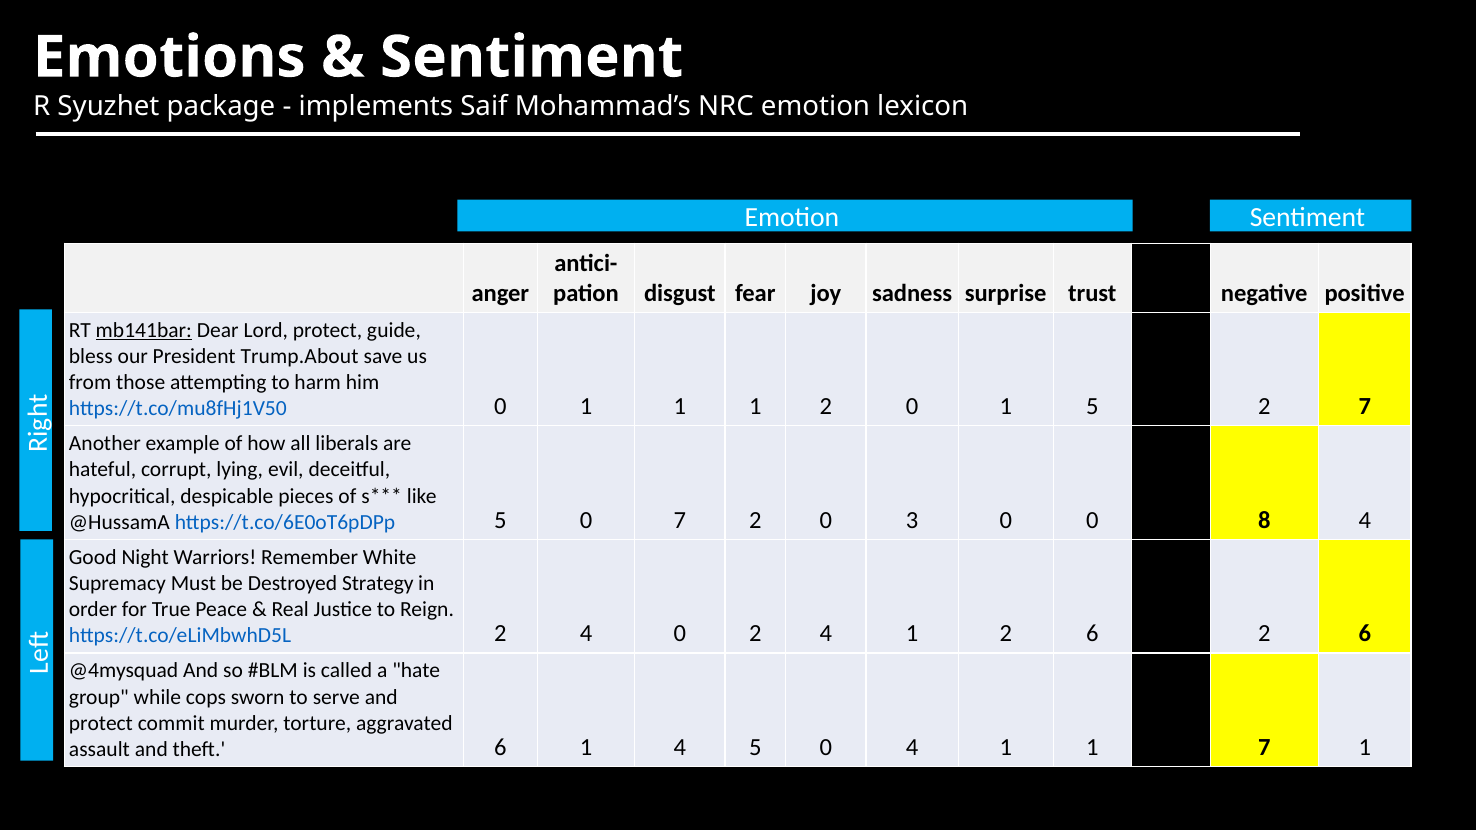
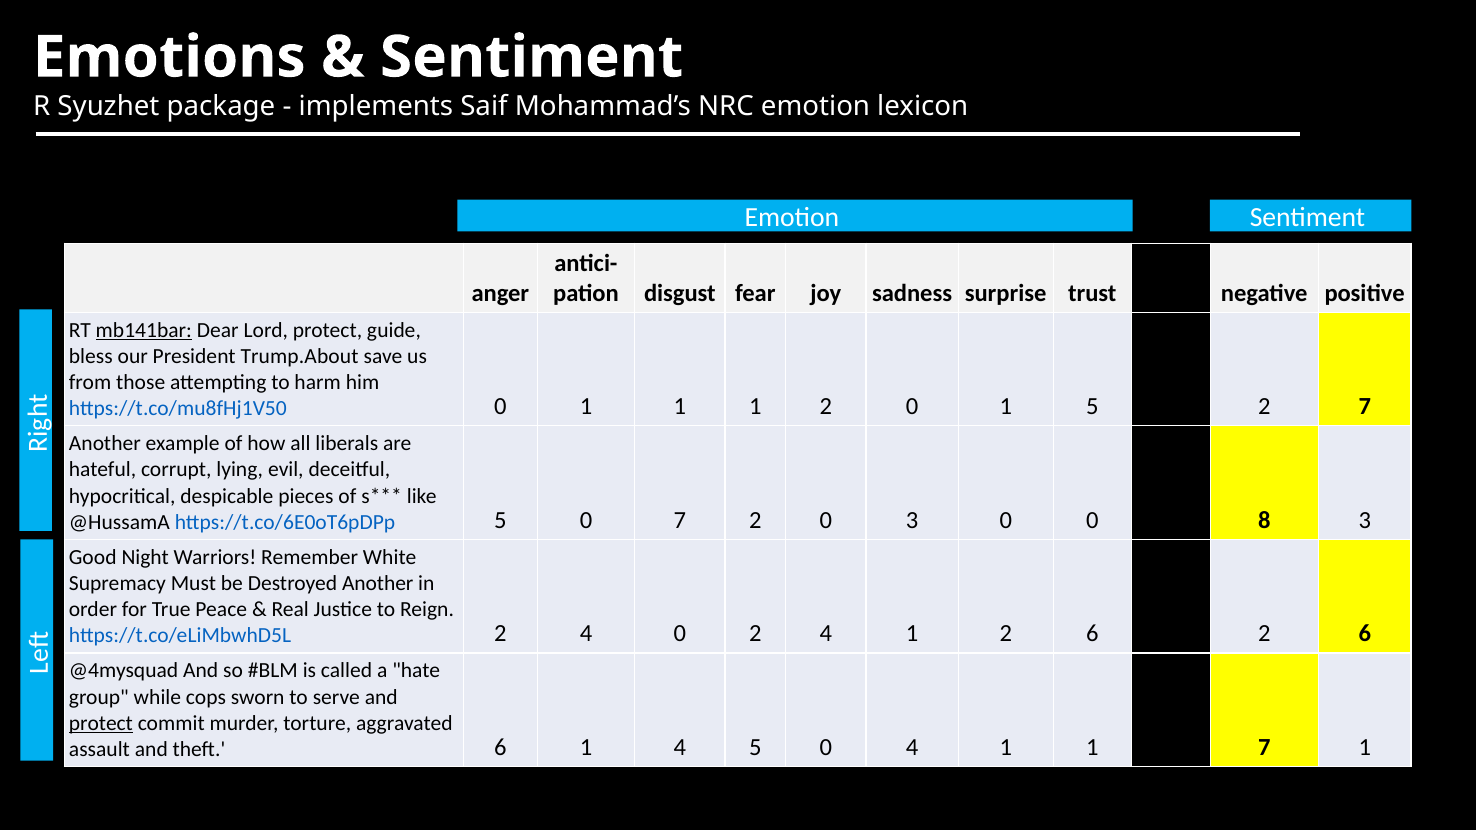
8 4: 4 -> 3
Destroyed Strategy: Strategy -> Another
protect at (101, 723) underline: none -> present
